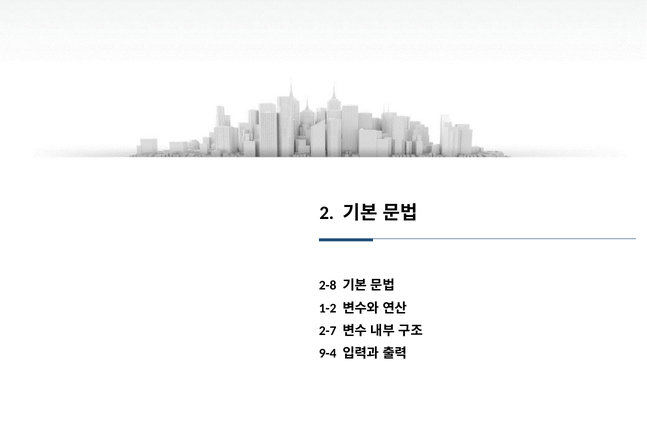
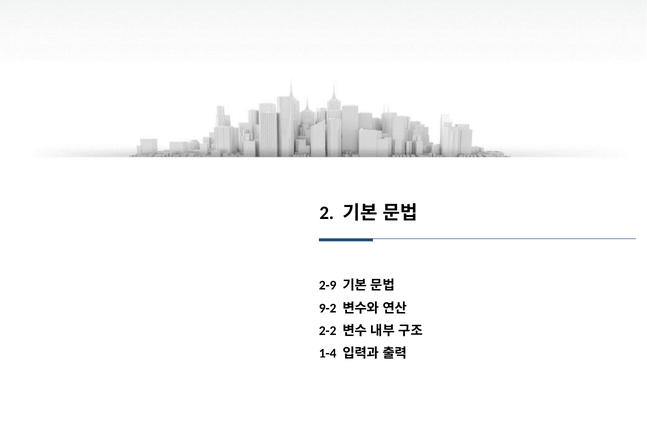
2-8: 2-8 -> 2-9
1-2: 1-2 -> 9-2
2-7: 2-7 -> 2-2
9-4: 9-4 -> 1-4
